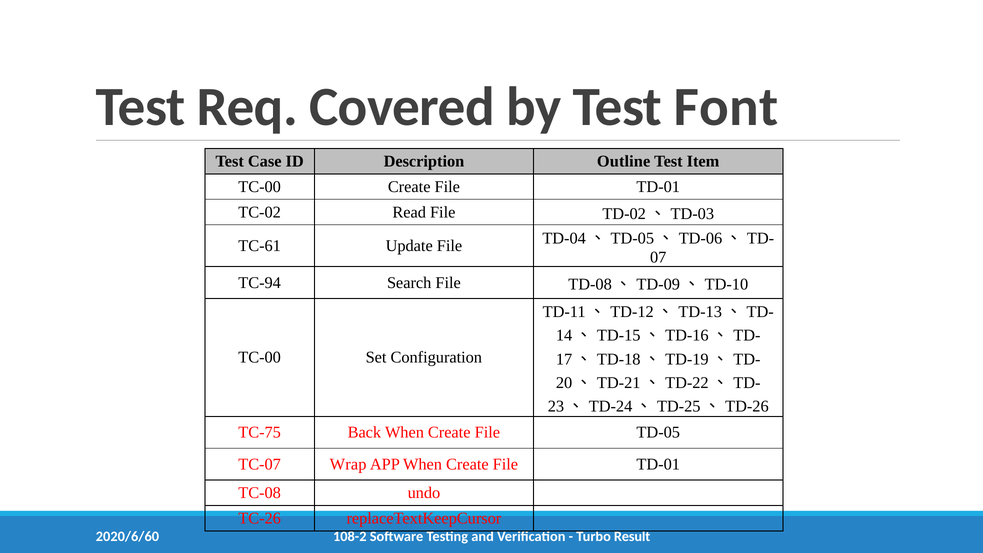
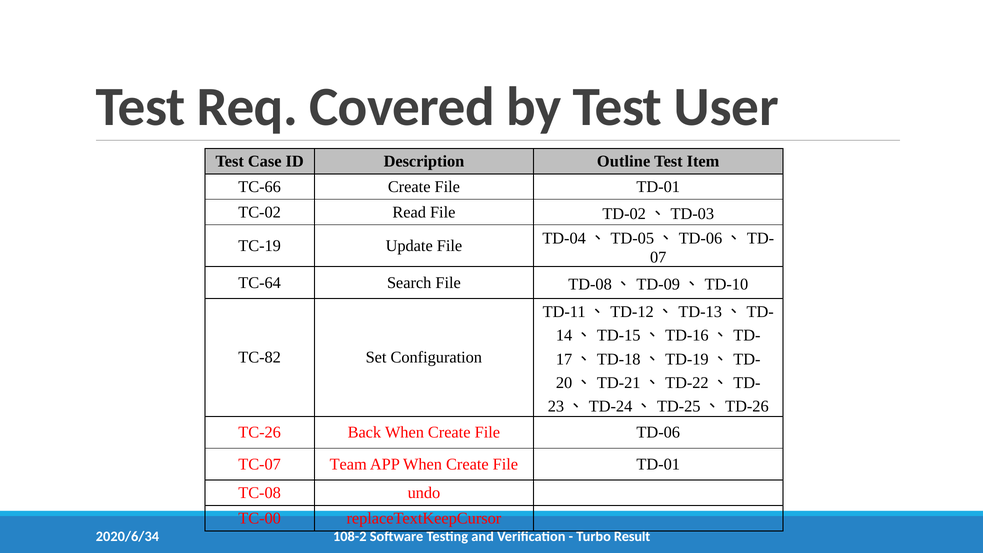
Font: Font -> User
TC-00 at (260, 187): TC-00 -> TC-66
TC-61: TC-61 -> TC-19
TC-94: TC-94 -> TC-64
TC-00 at (260, 358): TC-00 -> TC-82
TC-75: TC-75 -> TC-26
TD-05: TD-05 -> TD-06
Wrap: Wrap -> Team
TC-26: TC-26 -> TC-00
2020/6/60: 2020/6/60 -> 2020/6/34
